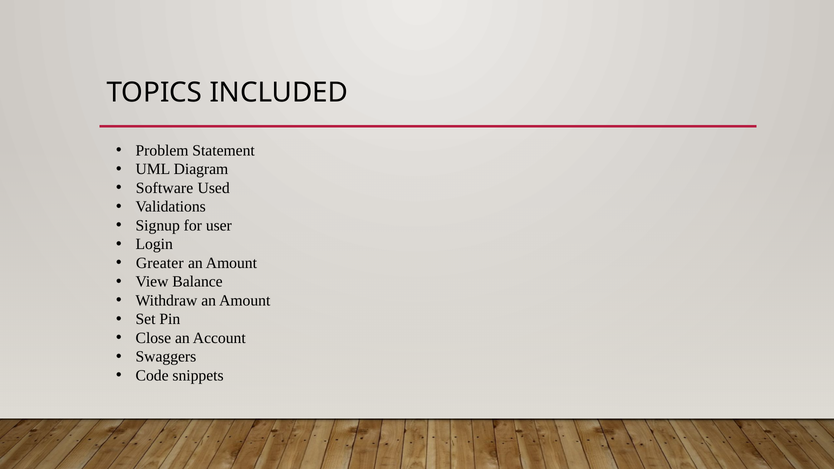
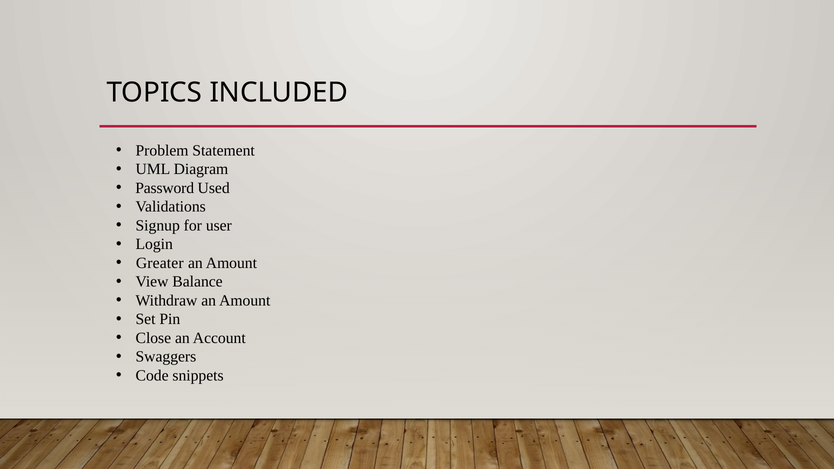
Software: Software -> Password
